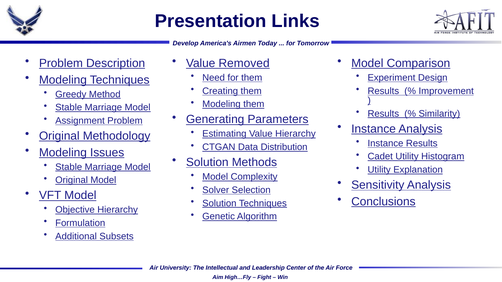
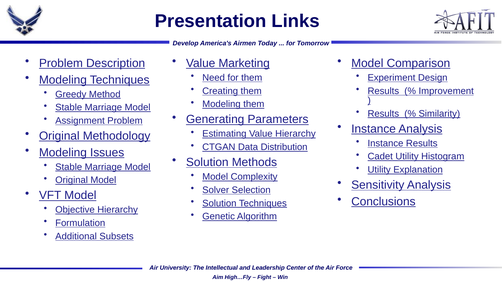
Removed: Removed -> Marketing
